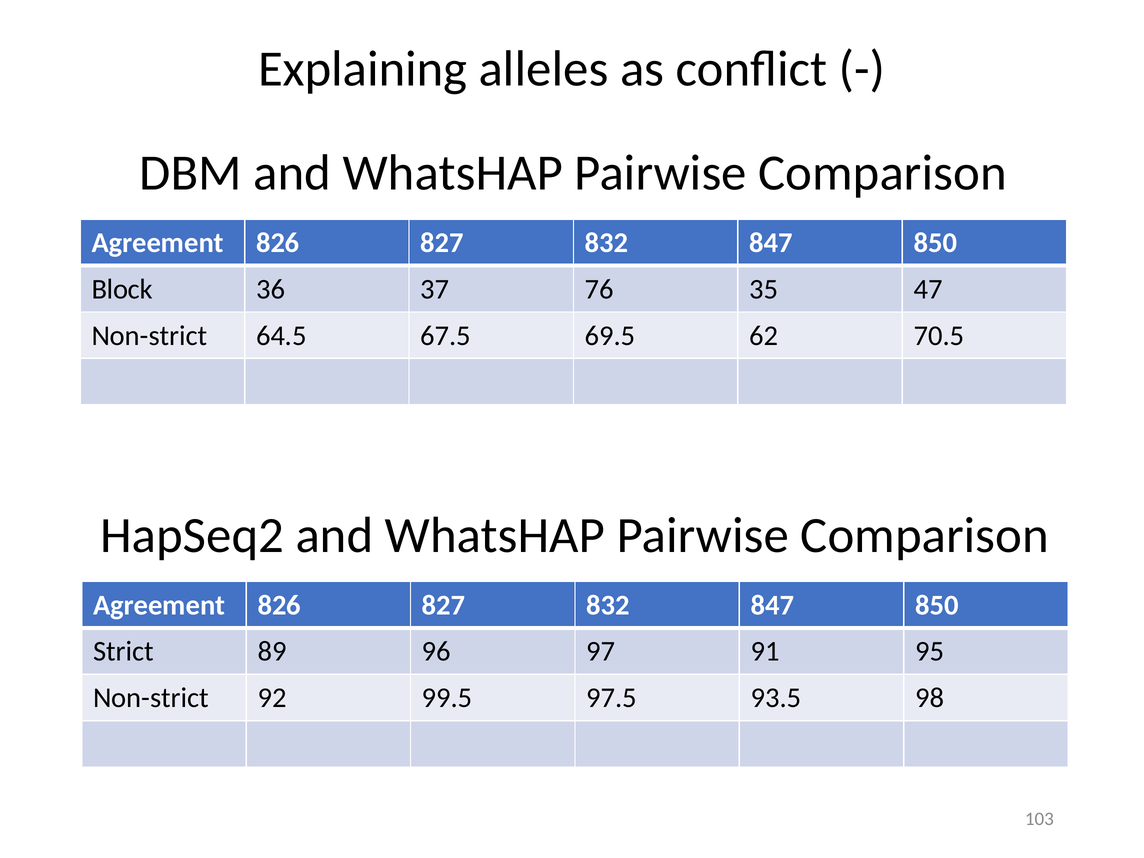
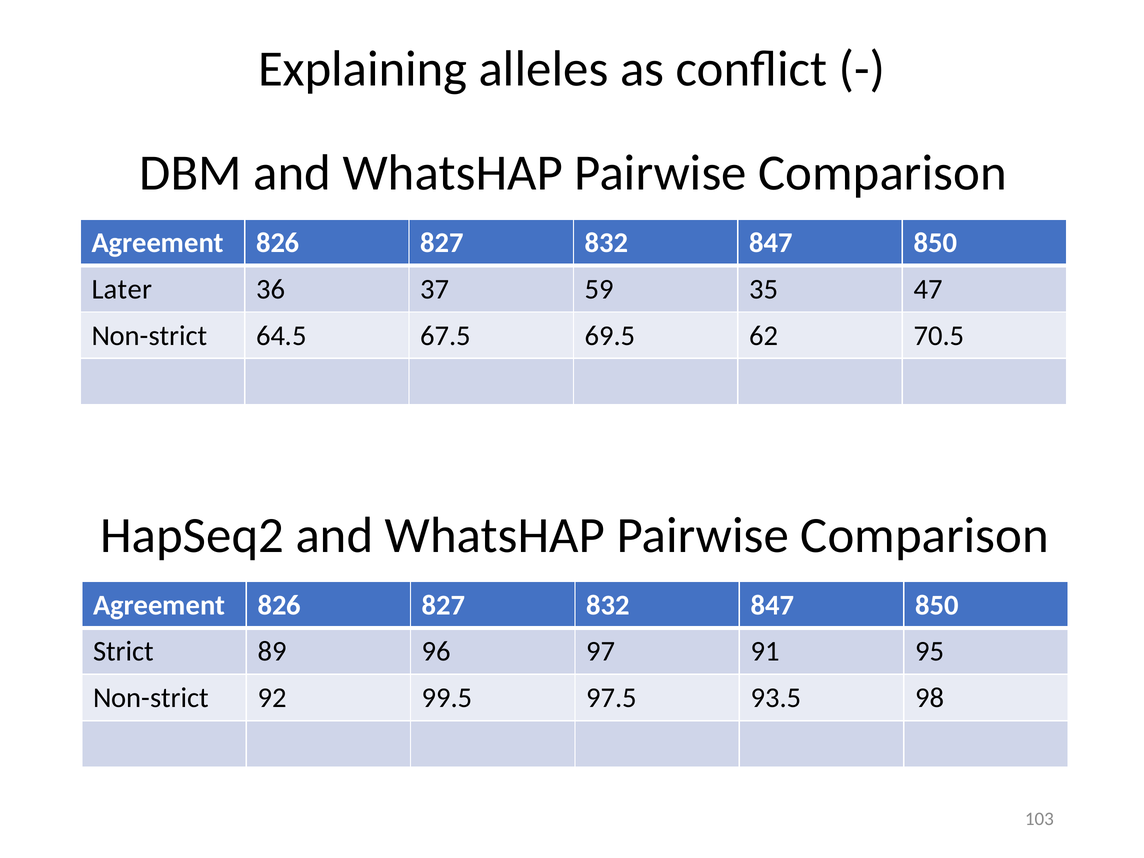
Block: Block -> Later
76: 76 -> 59
